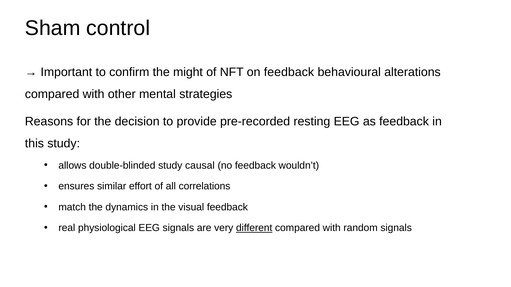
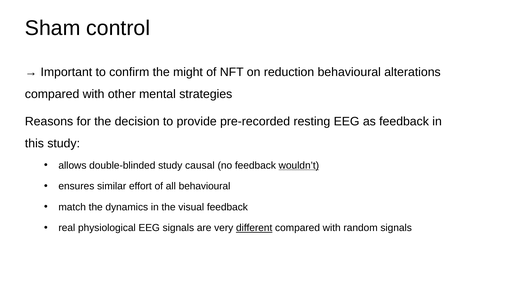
on feedback: feedback -> reduction
wouldn’t underline: none -> present
all correlations: correlations -> behavioural
